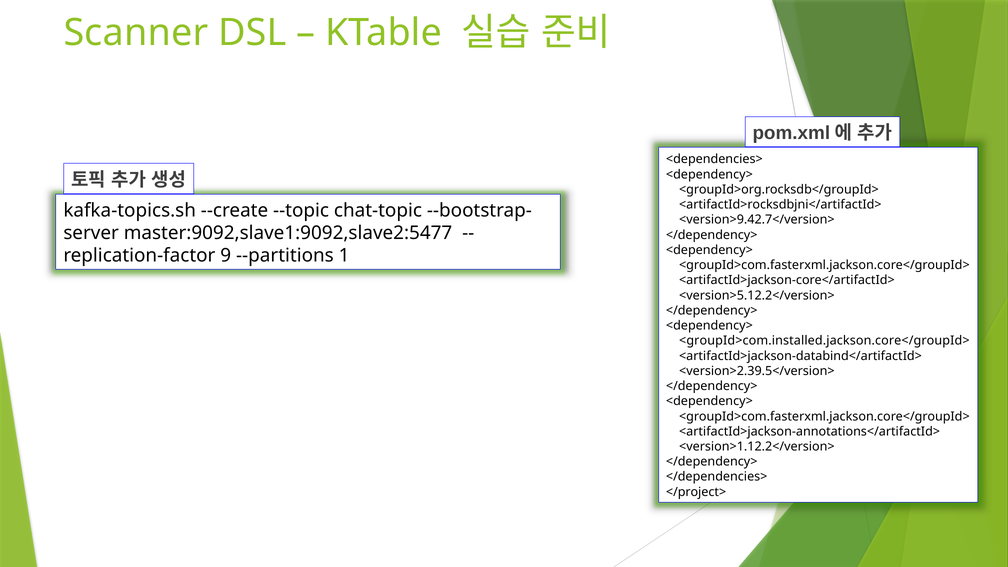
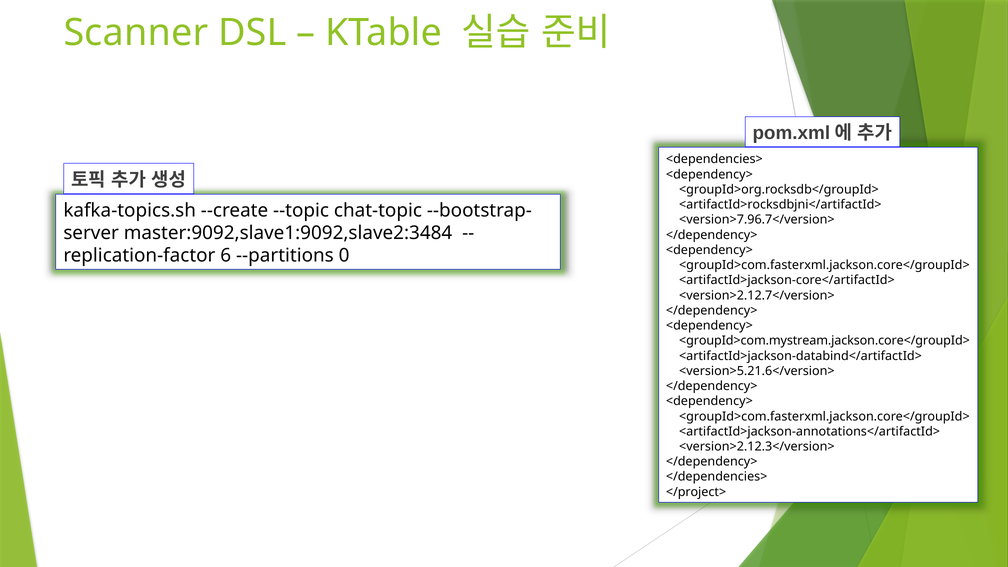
<version>9.42.7</version>: <version>9.42.7</version> -> <version>7.96.7</version>
master:9092,slave1:9092,slave2:5477: master:9092,slave1:9092,slave2:5477 -> master:9092,slave1:9092,slave2:3484
9: 9 -> 6
1: 1 -> 0
<version>5.12.2</version>: <version>5.12.2</version> -> <version>2.12.7</version>
<groupId>com.installed.jackson.core</groupId>: <groupId>com.installed.jackson.core</groupId> -> <groupId>com.mystream.jackson.core</groupId>
<version>2.39.5</version>: <version>2.39.5</version> -> <version>5.21.6</version>
<version>1.12.2</version>: <version>1.12.2</version> -> <version>2.12.3</version>
